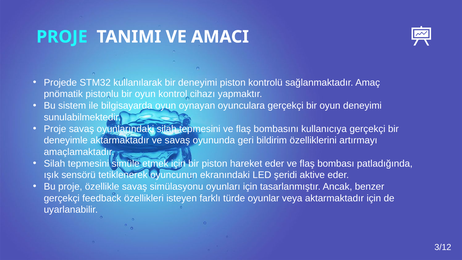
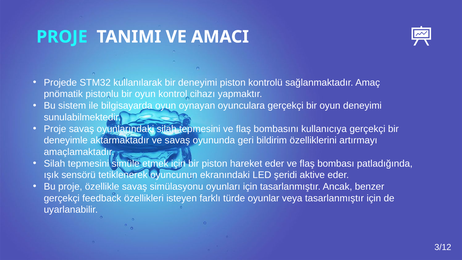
veya aktarmaktadır: aktarmaktadır -> tasarlanmıştır
